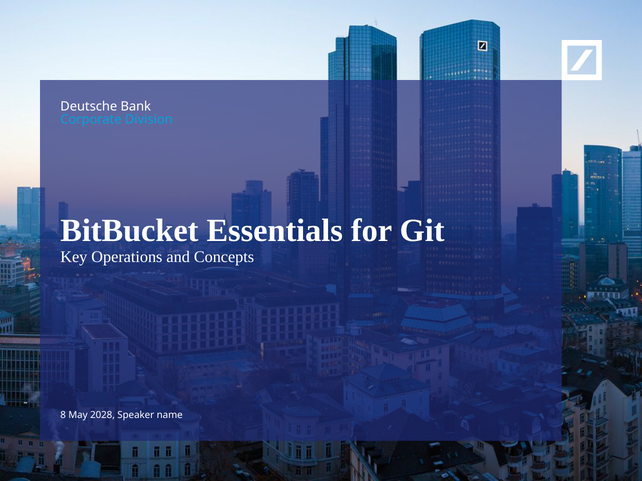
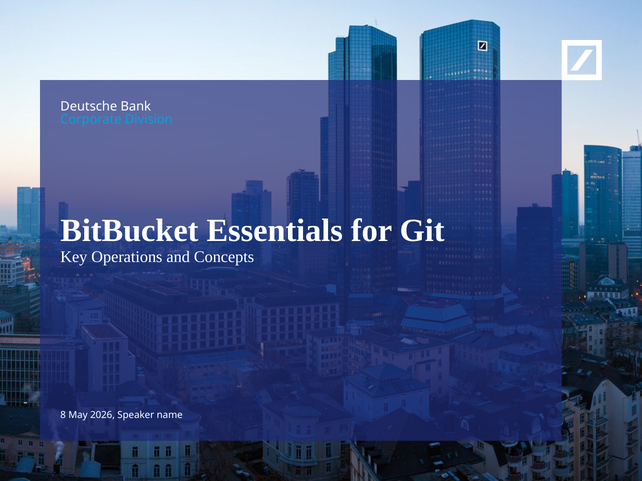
2028: 2028 -> 2026
